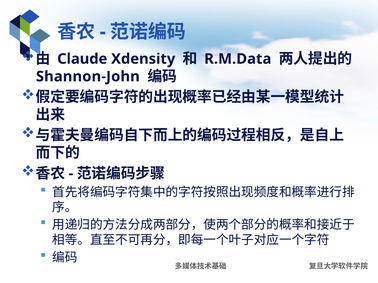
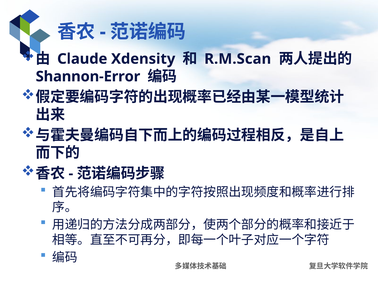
R.M.Data: R.M.Data -> R.M.Scan
Shannon-John: Shannon-John -> Shannon-Error
